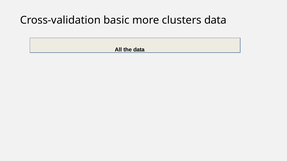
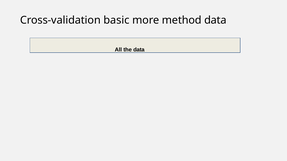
clusters: clusters -> method
